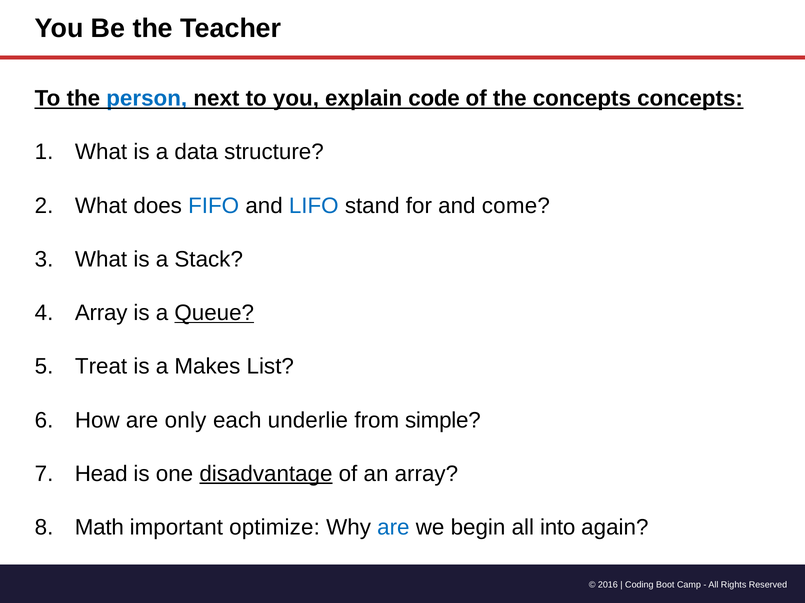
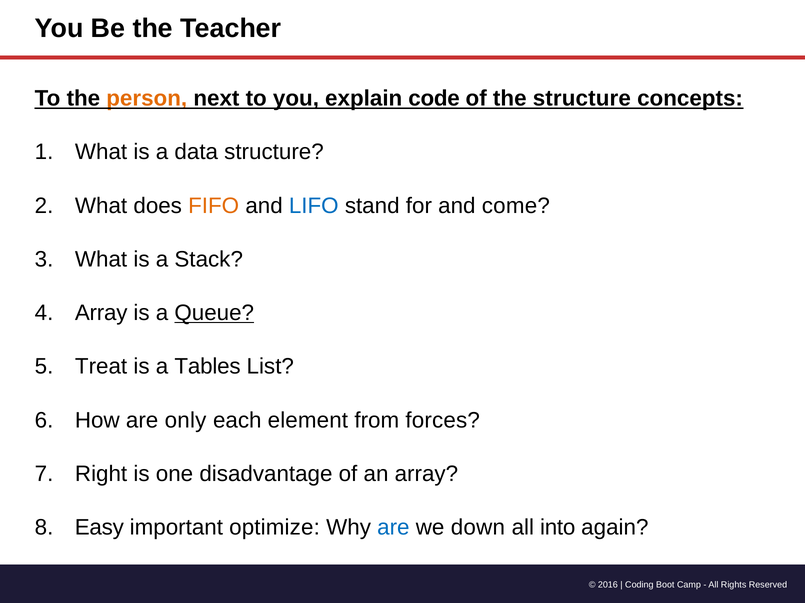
person colour: blue -> orange
the concepts: concepts -> structure
FIFO colour: blue -> orange
Makes: Makes -> Tables
underlie: underlie -> element
simple: simple -> forces
Head: Head -> Right
disadvantage underline: present -> none
Math: Math -> Easy
begin: begin -> down
